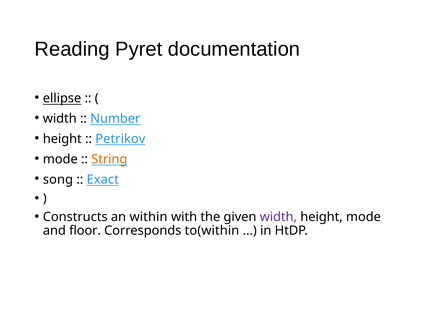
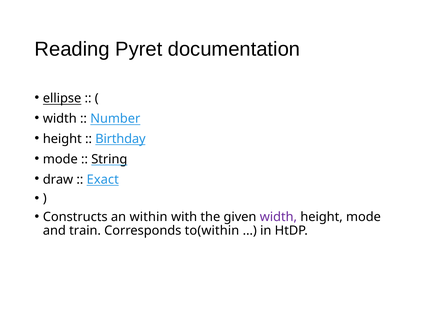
Petrikov: Petrikov -> Birthday
String colour: orange -> black
song: song -> draw
floor: floor -> train
